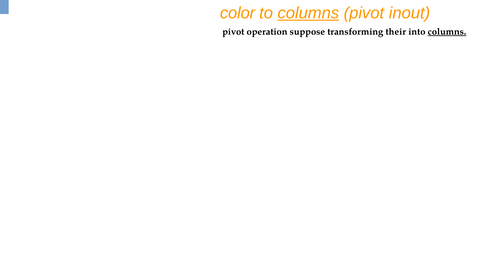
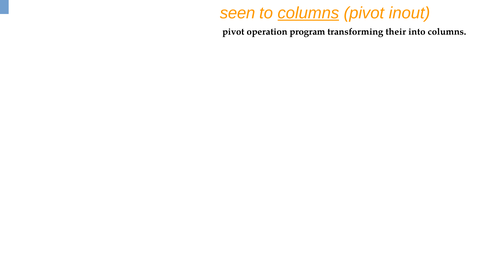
color: color -> seen
suppose: suppose -> program
columns at (447, 32) underline: present -> none
